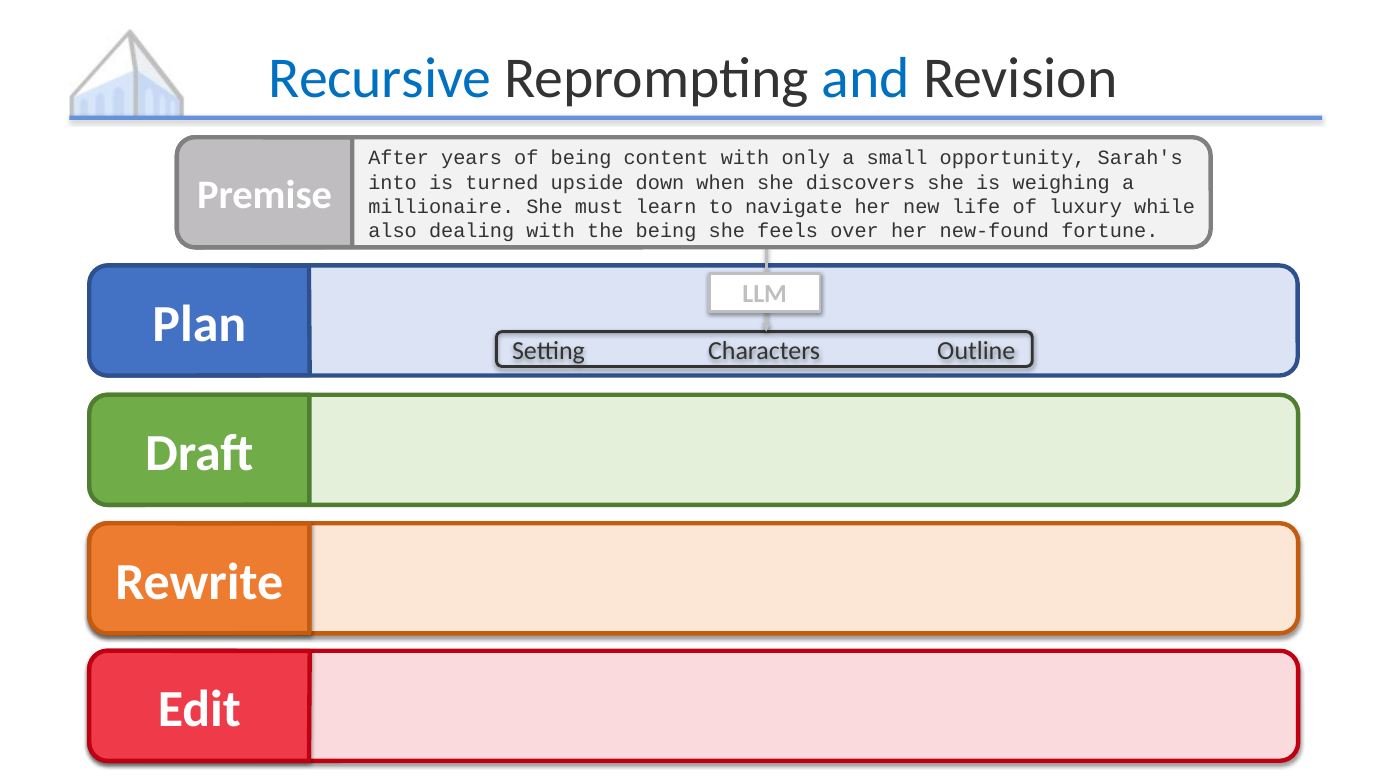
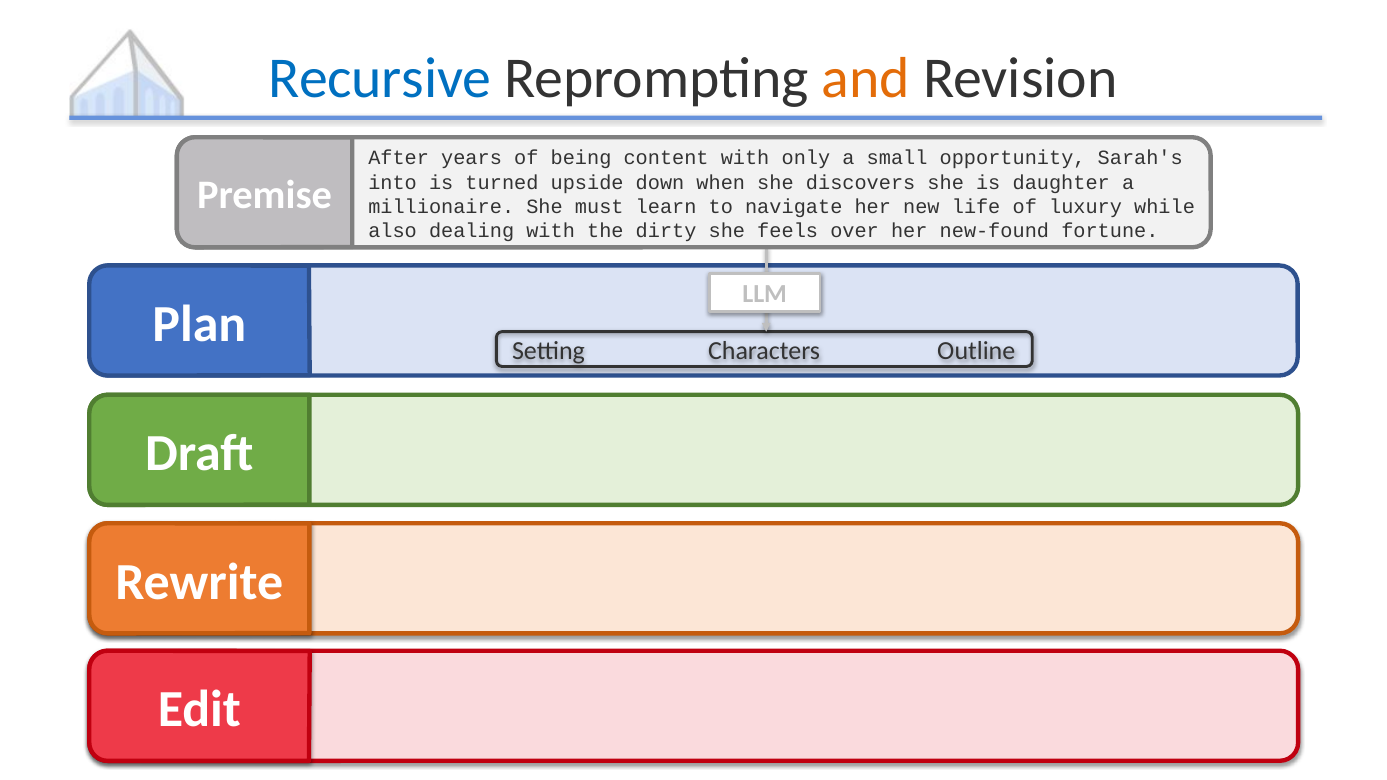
and colour: blue -> orange
weighing: weighing -> daughter
the being: being -> dirty
